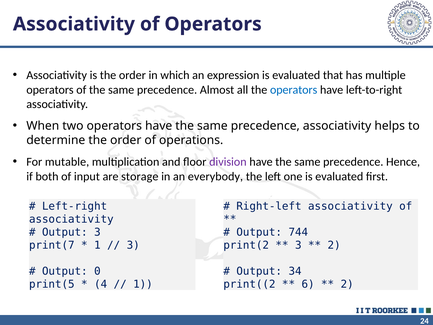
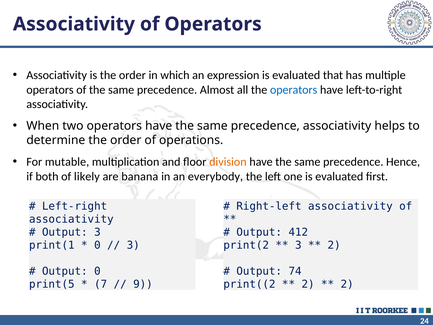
division colour: purple -> orange
input: input -> likely
storage: storage -> banana
744: 744 -> 412
print(7: print(7 -> print(1
1 at (97, 245): 1 -> 0
34: 34 -> 74
4: 4 -> 7
1 at (143, 284): 1 -> 9
6 at (308, 284): 6 -> 2
